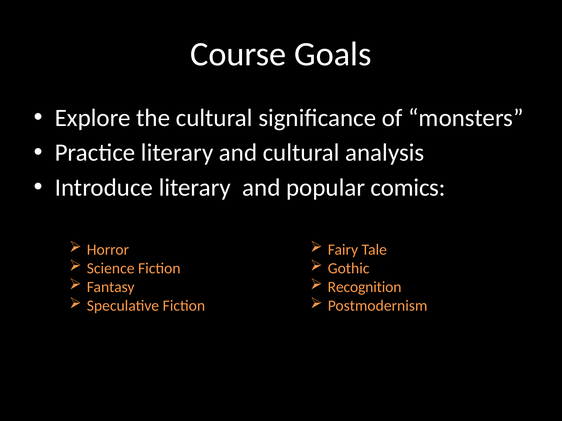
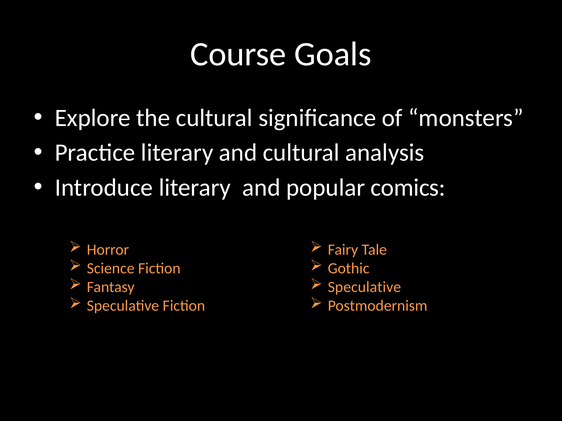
Recognition at (365, 287): Recognition -> Speculative
